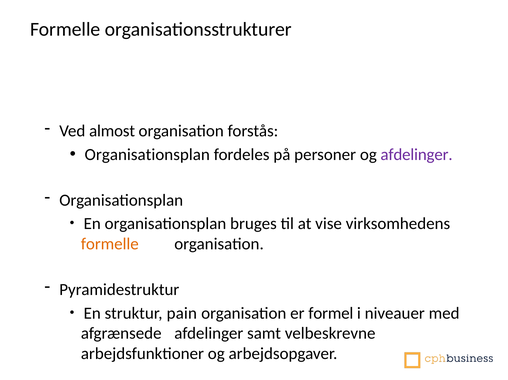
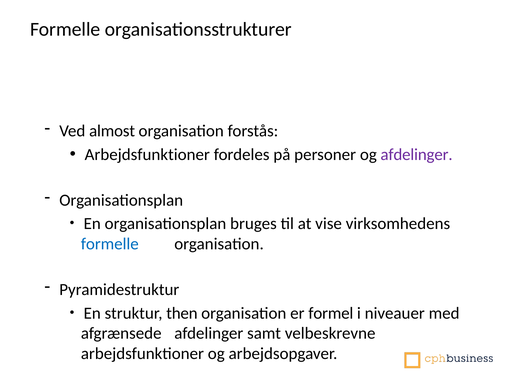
Organisationsplan at (147, 155): Organisationsplan -> Arbejdsfunktioner
formelle at (110, 245) colour: orange -> blue
pain: pain -> then
